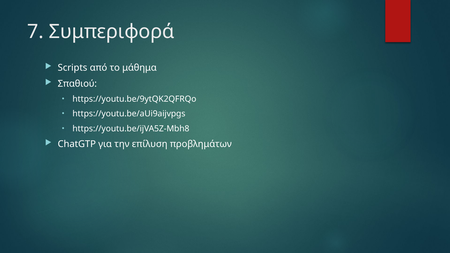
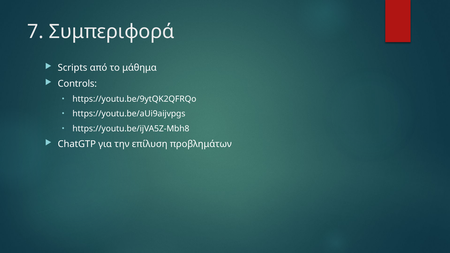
Σπαθιού: Σπαθιού -> Controls
